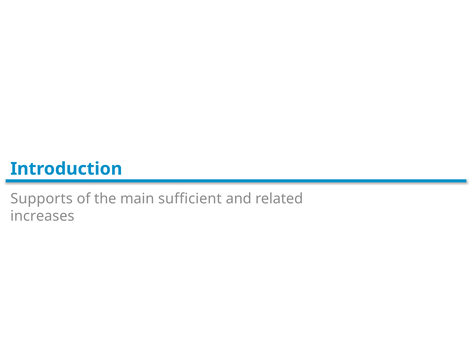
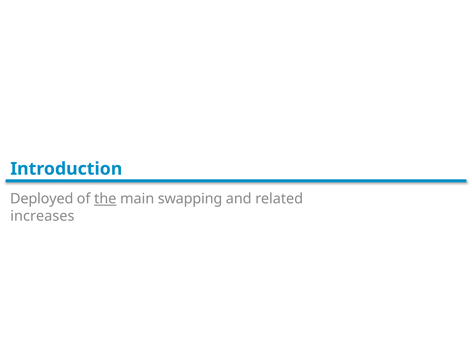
Supports: Supports -> Deployed
the underline: none -> present
sufficient: sufficient -> swapping
